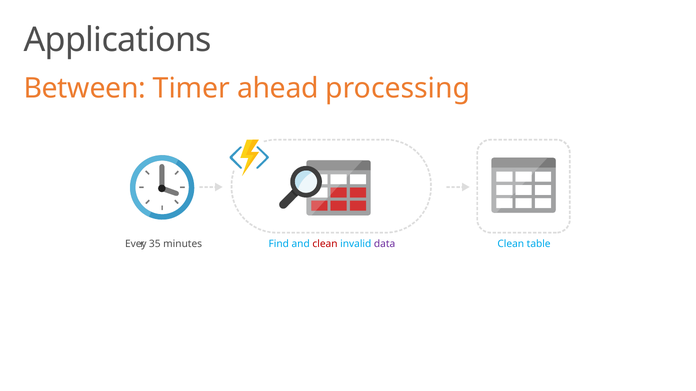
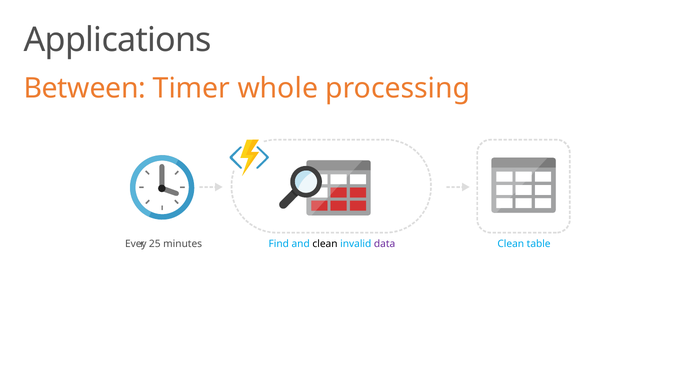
ahead: ahead -> whole
35: 35 -> 25
clean at (325, 244) colour: red -> black
